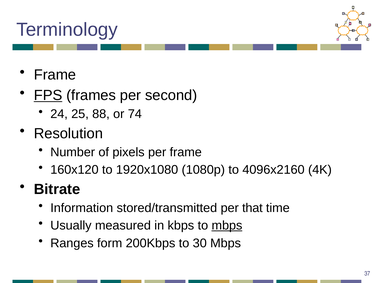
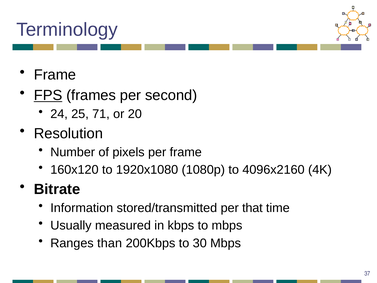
88: 88 -> 71
74: 74 -> 20
mbps at (227, 225) underline: present -> none
form: form -> than
